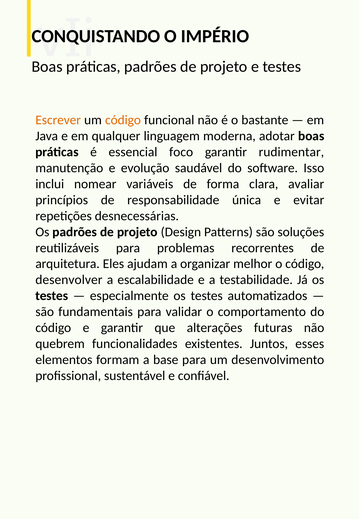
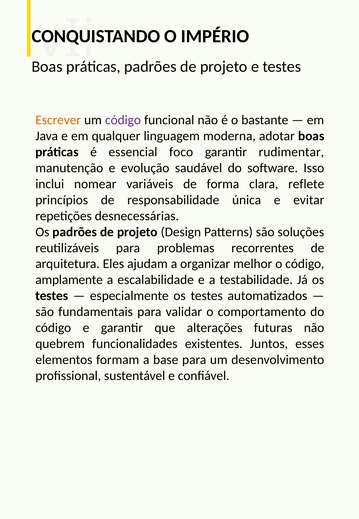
código at (123, 120) colour: orange -> purple
avaliar: avaliar -> reflete
desenvolver: desenvolver -> amplamente
